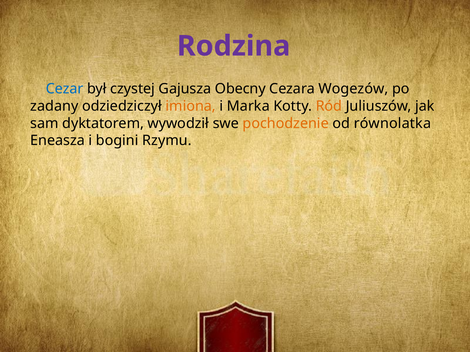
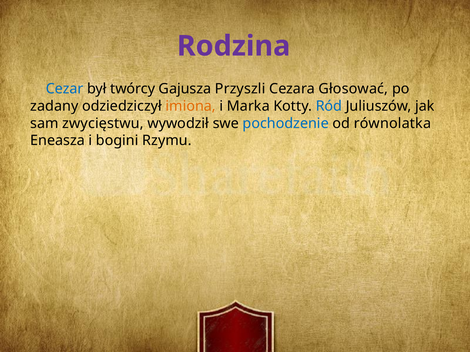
czystej: czystej -> twórcy
Obecny: Obecny -> Przyszli
Wogezów: Wogezów -> Głosować
Ród colour: orange -> blue
dyktatorem: dyktatorem -> zwycięstwu
pochodzenie colour: orange -> blue
